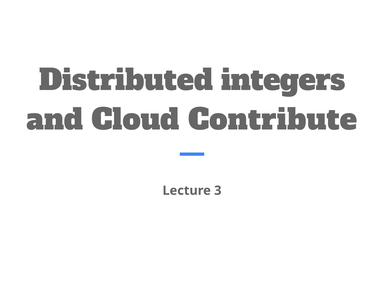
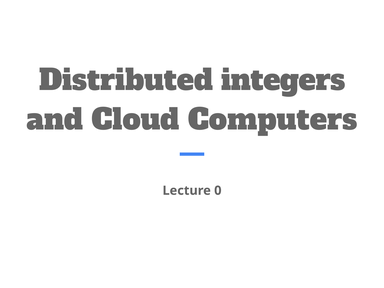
Contribute: Contribute -> Computers
3: 3 -> 0
